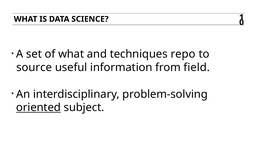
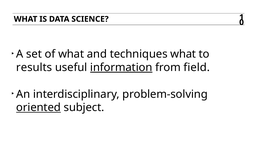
techniques repo: repo -> what
source: source -> results
information underline: none -> present
